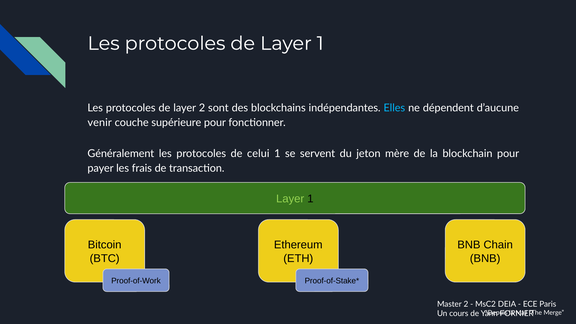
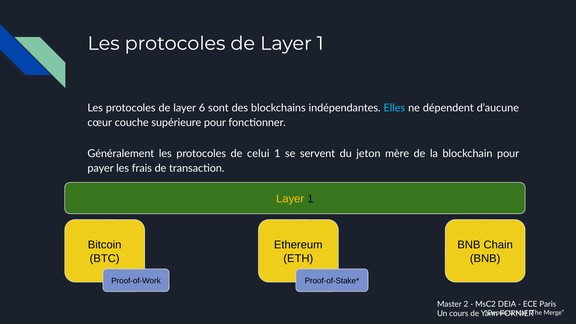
layer 2: 2 -> 6
venir: venir -> cœur
Layer at (290, 199) colour: light green -> yellow
